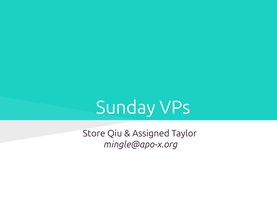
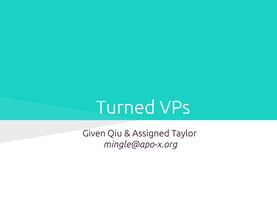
Sunday: Sunday -> Turned
Store: Store -> Given
